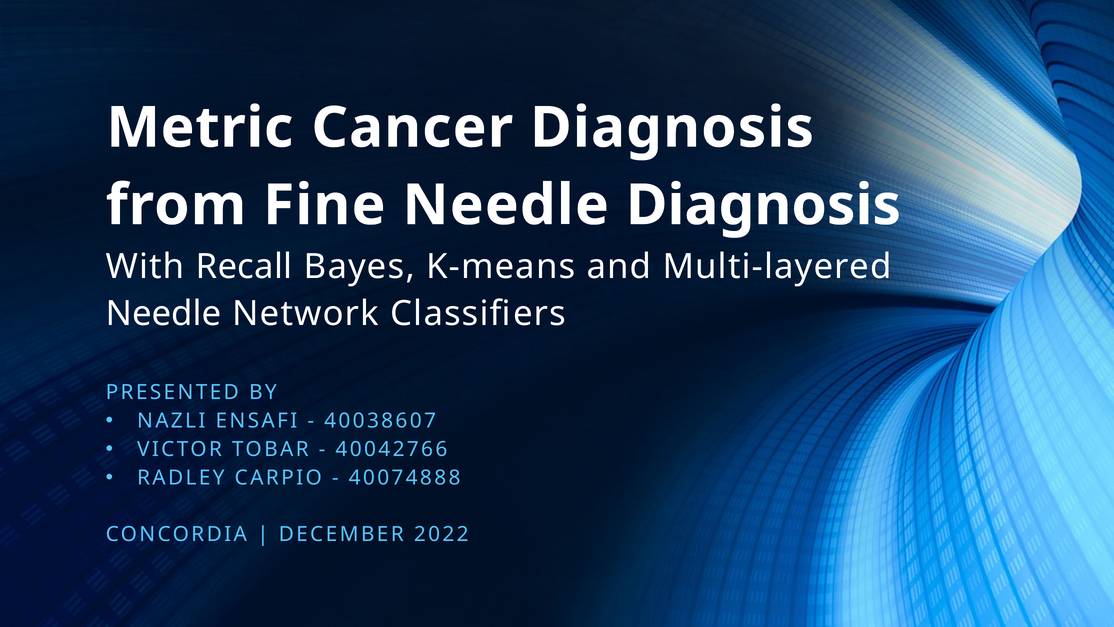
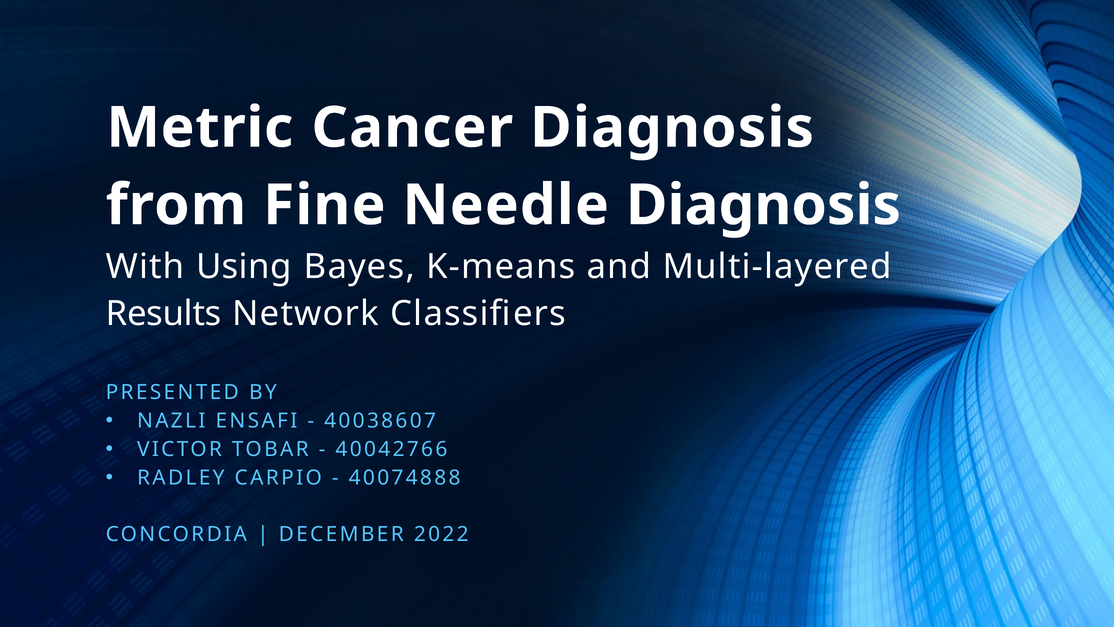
Recall: Recall -> Using
Needle at (163, 314): Needle -> Results
